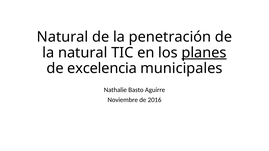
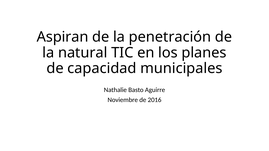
Natural at (63, 37): Natural -> Aspiran
planes underline: present -> none
excelencia: excelencia -> capacidad
